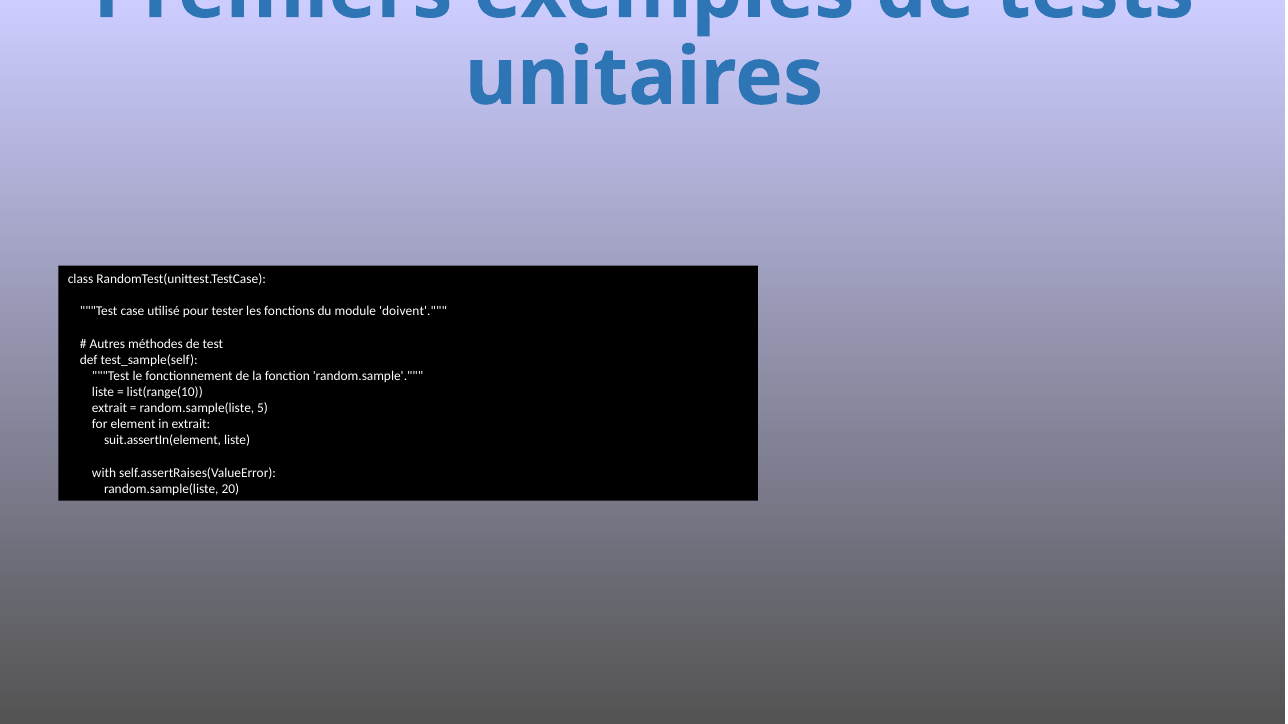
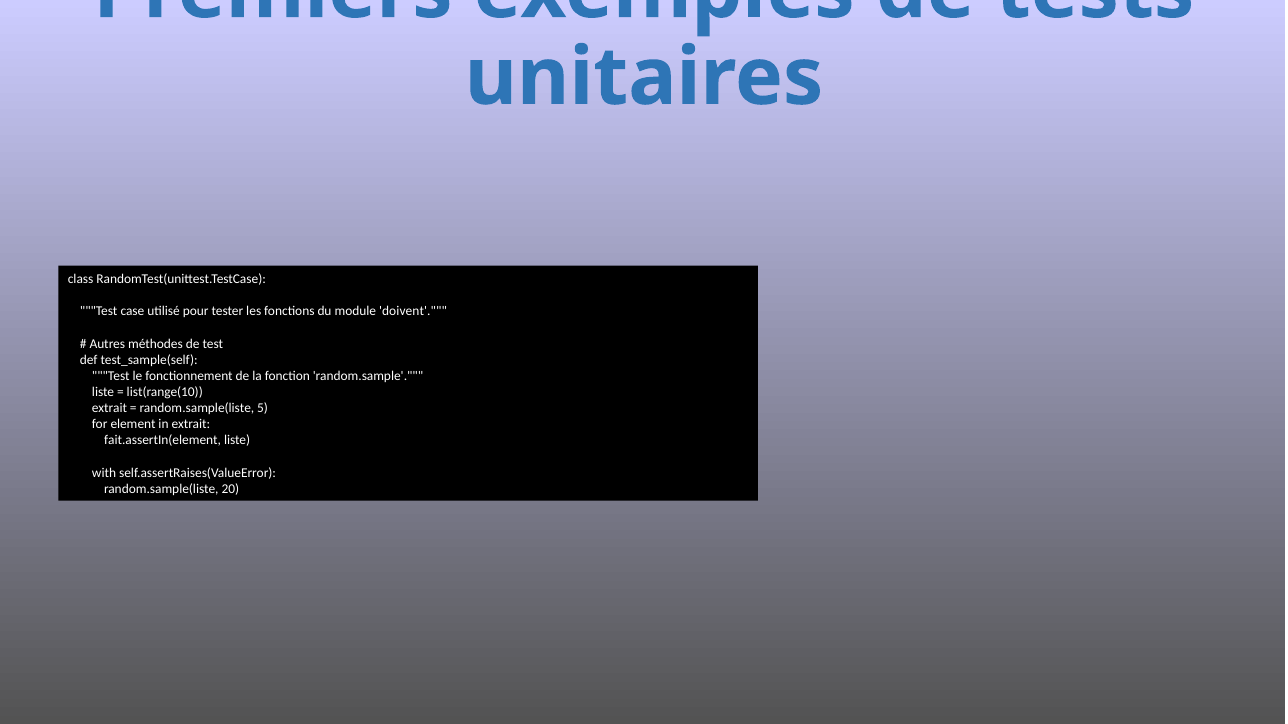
suit.assertIn(element: suit.assertIn(element -> fait.assertIn(element
